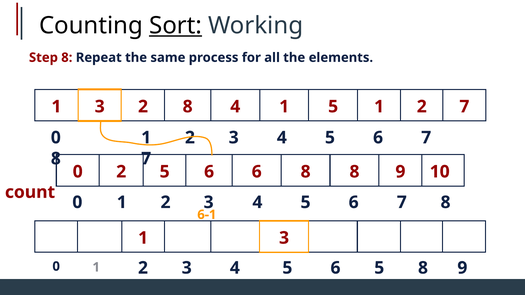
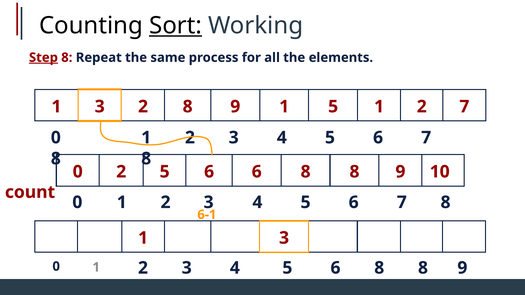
Step underline: none -> present
2 8 4: 4 -> 9
7 at (146, 159): 7 -> 8
5 6 5: 5 -> 8
